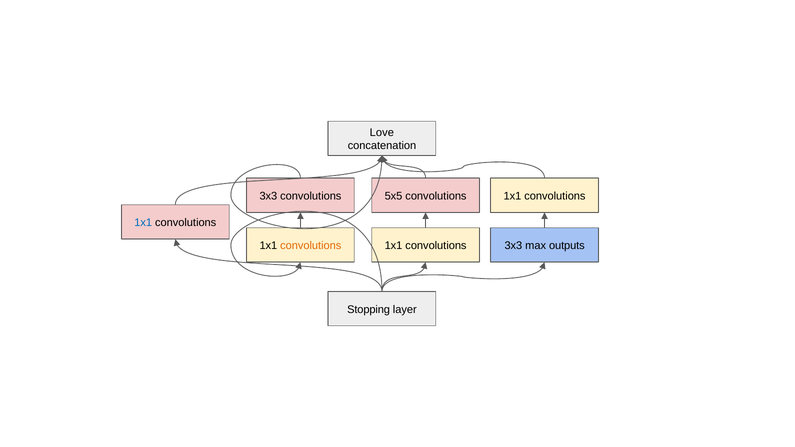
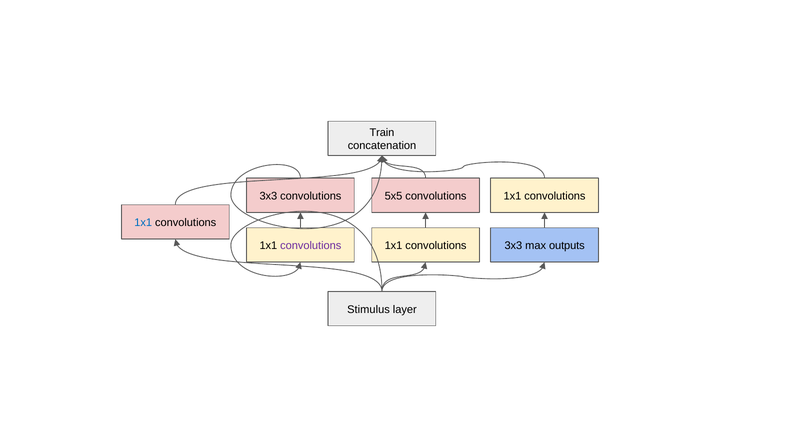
Love: Love -> Train
convolutions at (311, 246) colour: orange -> purple
Stopping: Stopping -> Stimulus
